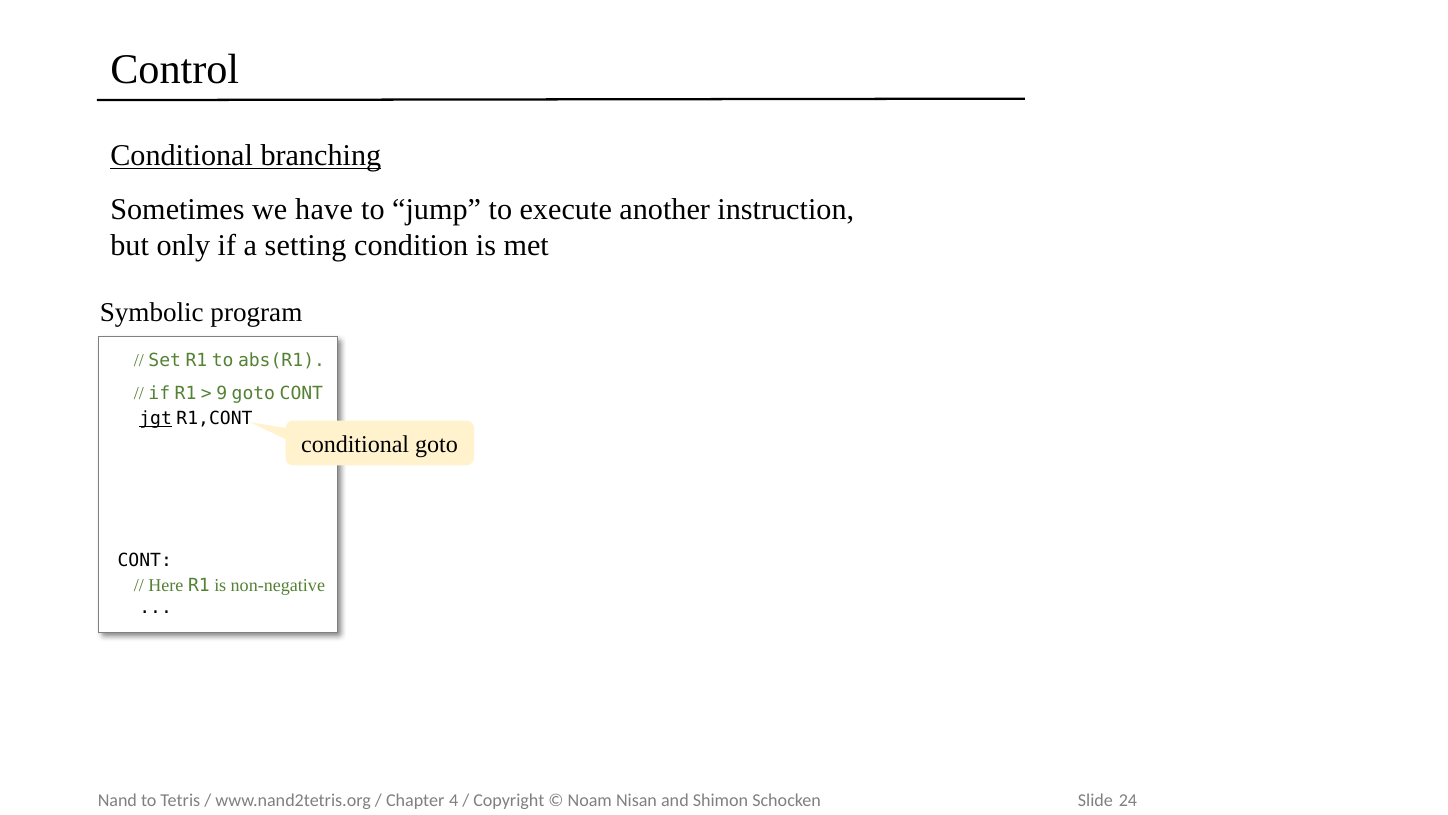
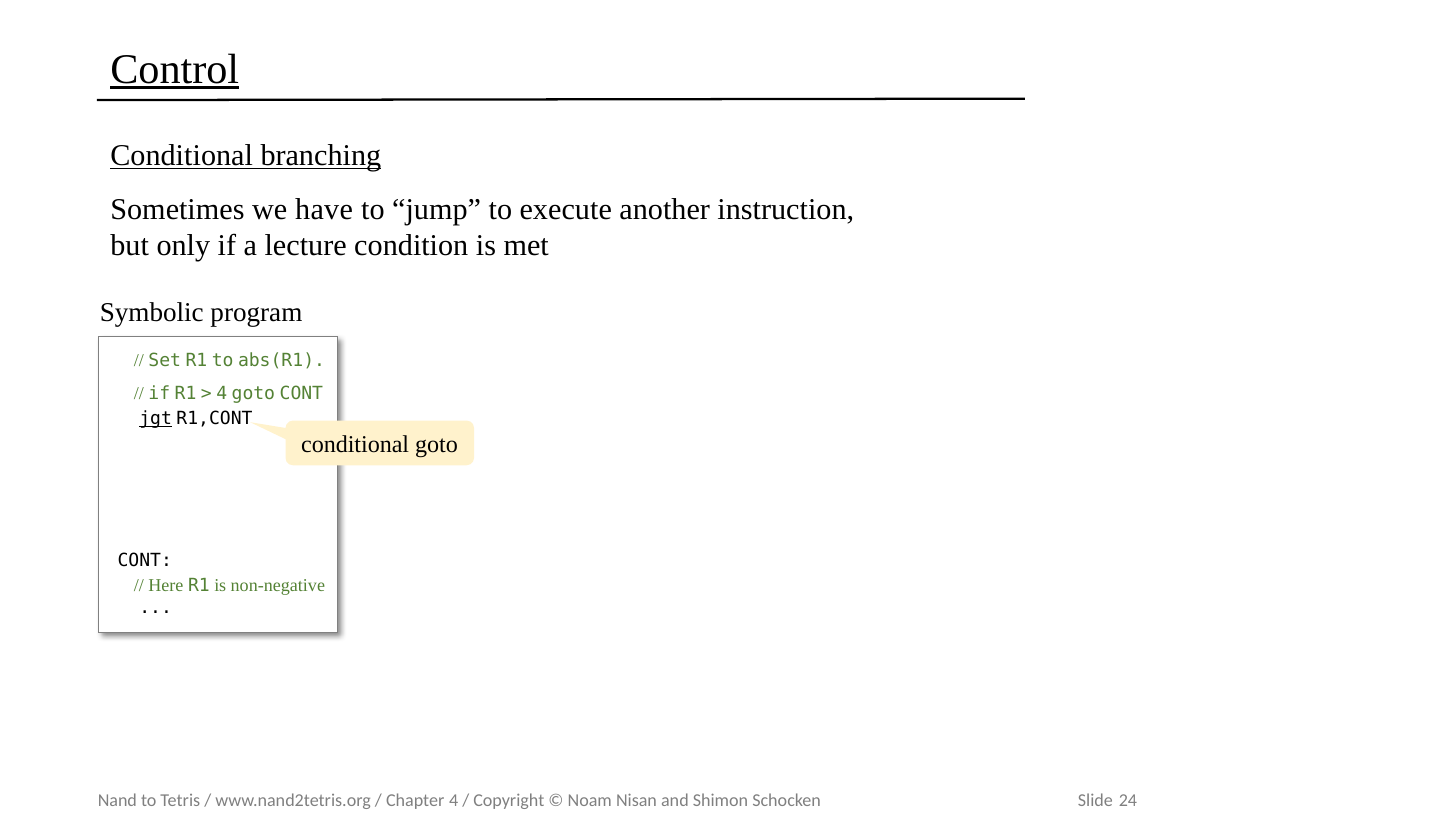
Control underline: none -> present
setting: setting -> lecture
9 at (222, 394): 9 -> 4
